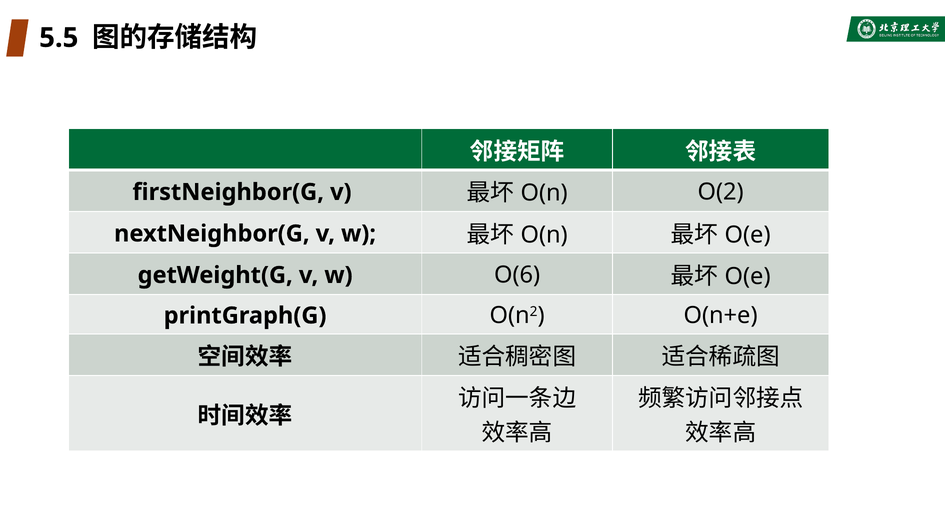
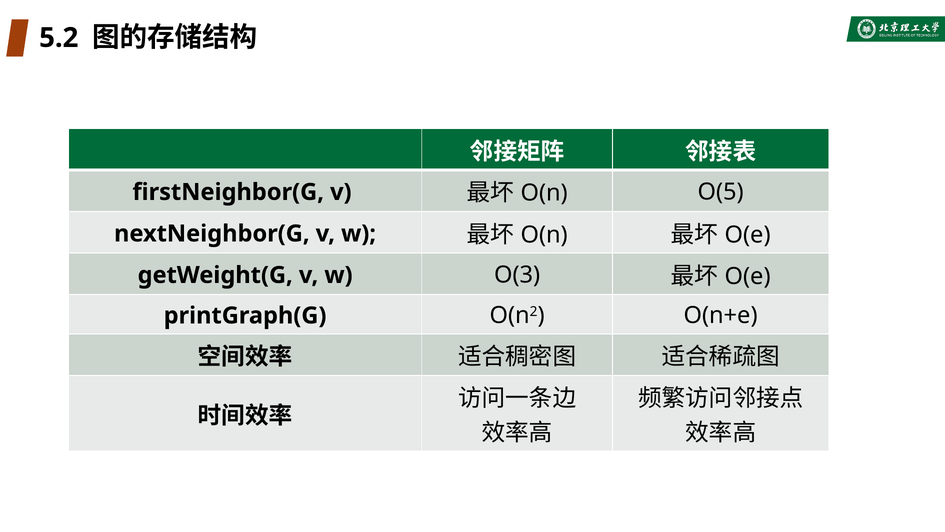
5.5: 5.5 -> 5.2
O(2: O(2 -> O(5
O(6: O(6 -> O(3
